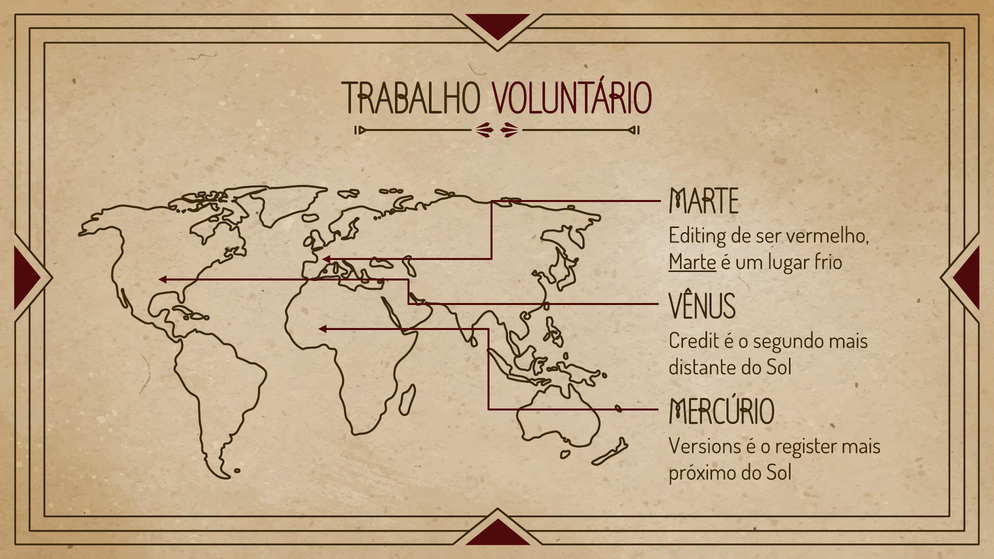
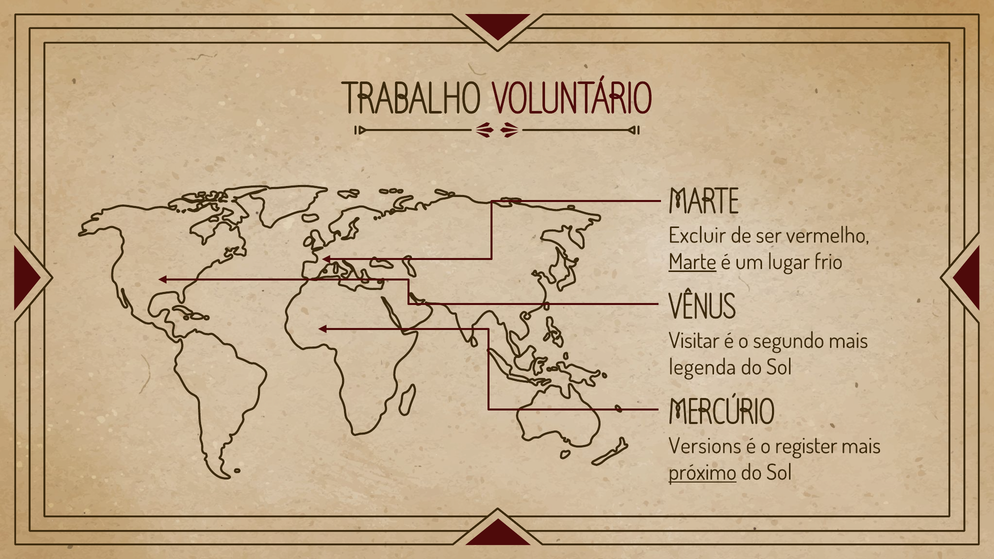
Editing: Editing -> Excluir
Credit: Credit -> Visitar
distante: distante -> legenda
próximo underline: none -> present
